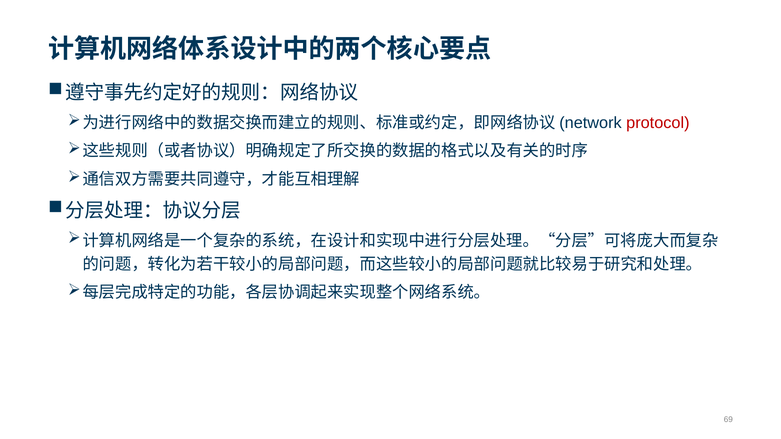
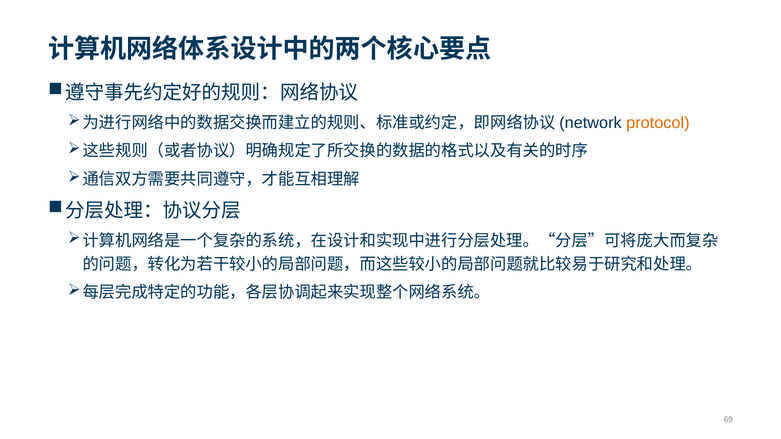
protocol colour: red -> orange
